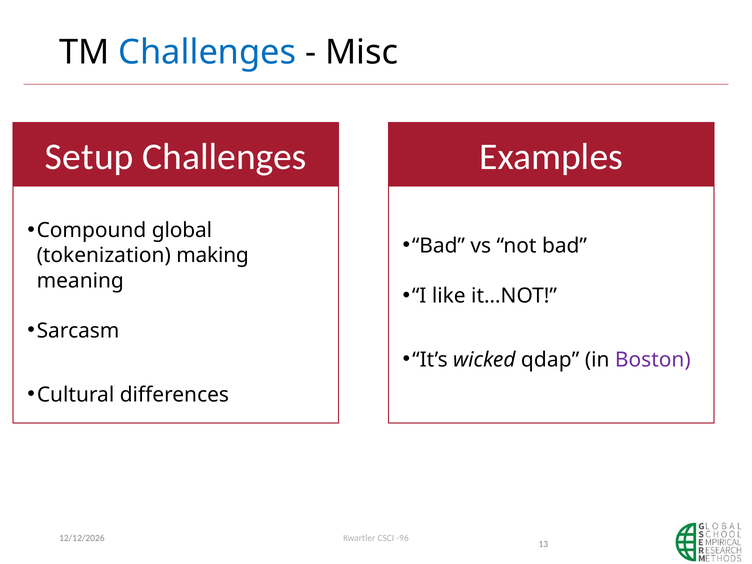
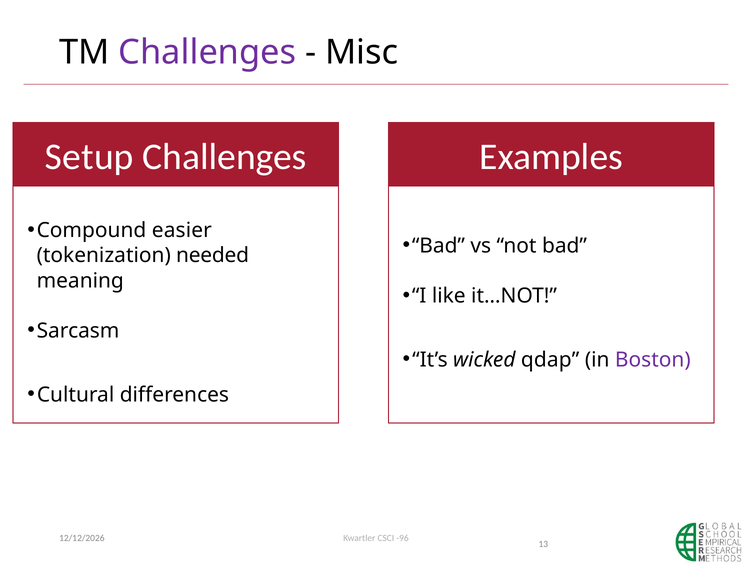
Challenges at (207, 52) colour: blue -> purple
global: global -> easier
making: making -> needed
